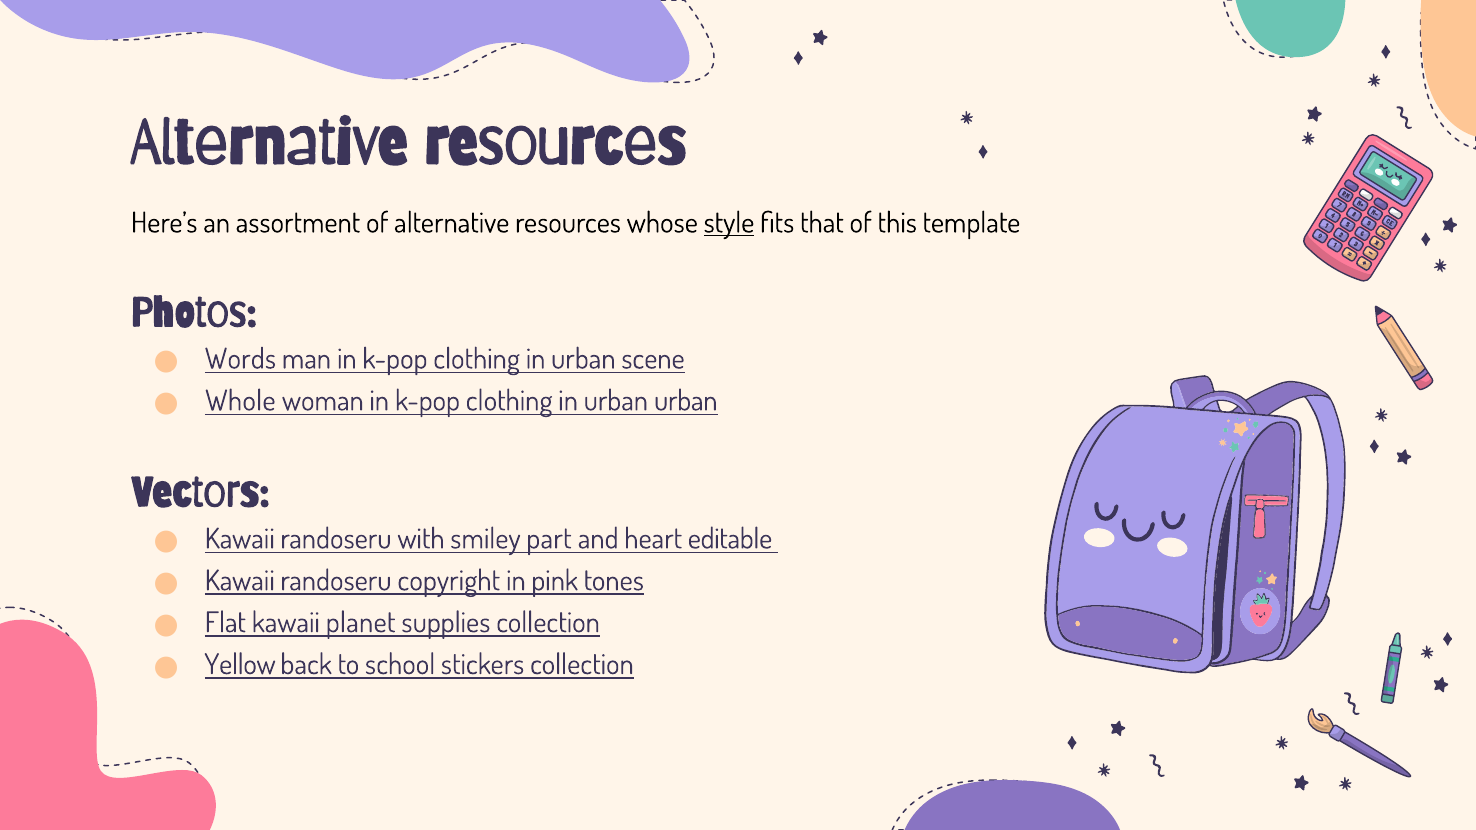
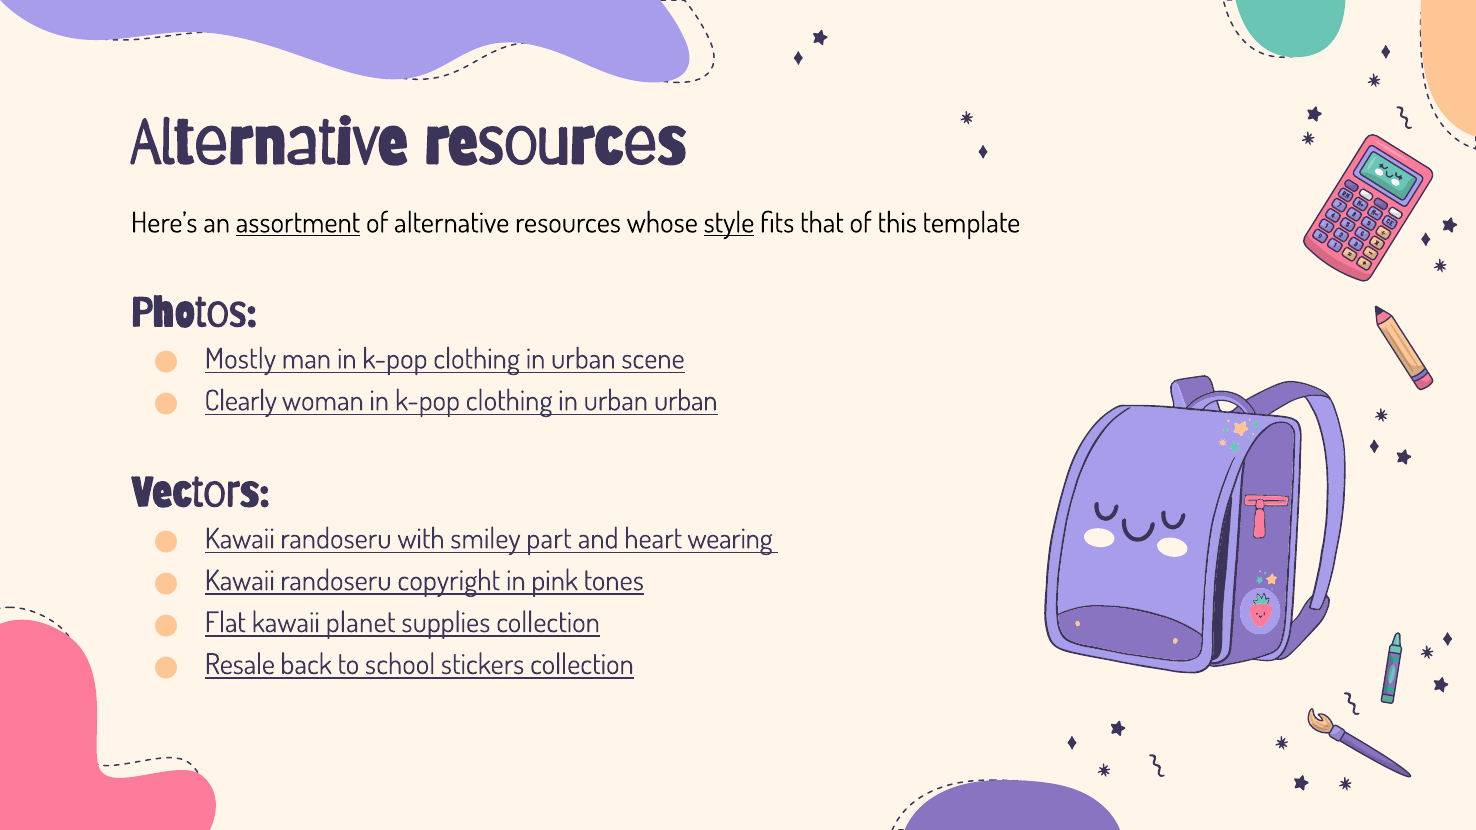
assortment underline: none -> present
Words: Words -> Mostly
Whole: Whole -> Clearly
editable: editable -> wearing
Yellow: Yellow -> Resale
